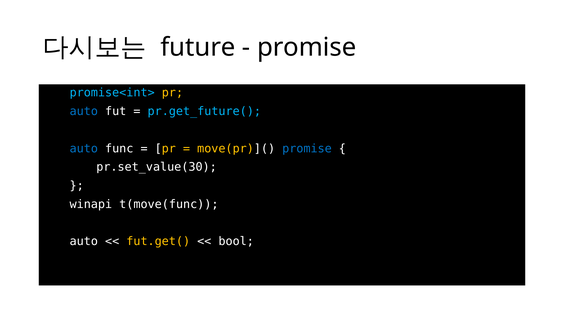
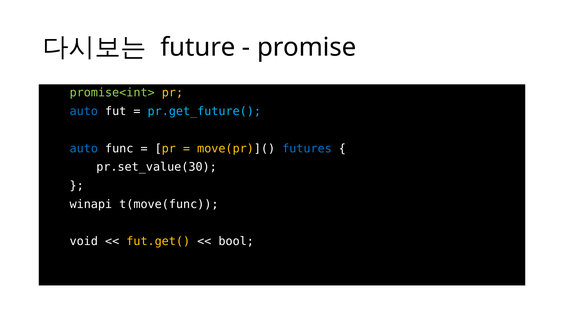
promise<int> colour: light blue -> light green
move(pr)]( promise: promise -> futures
auto at (84, 242): auto -> void
